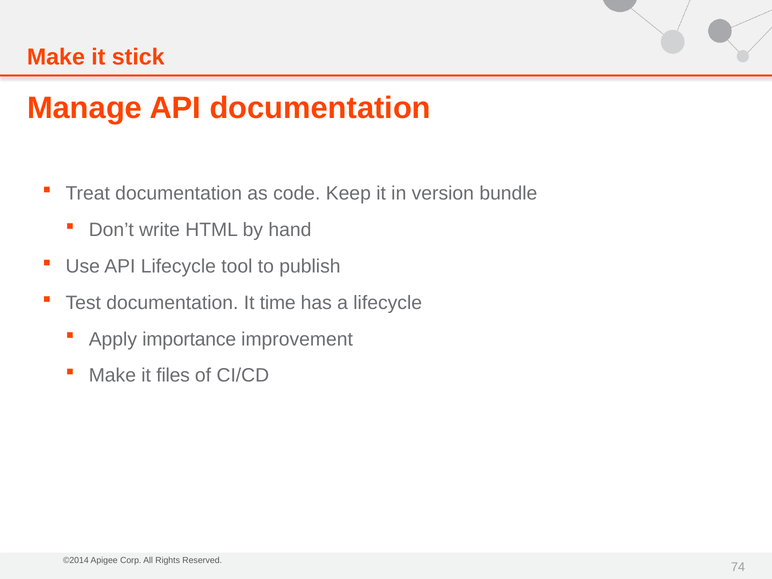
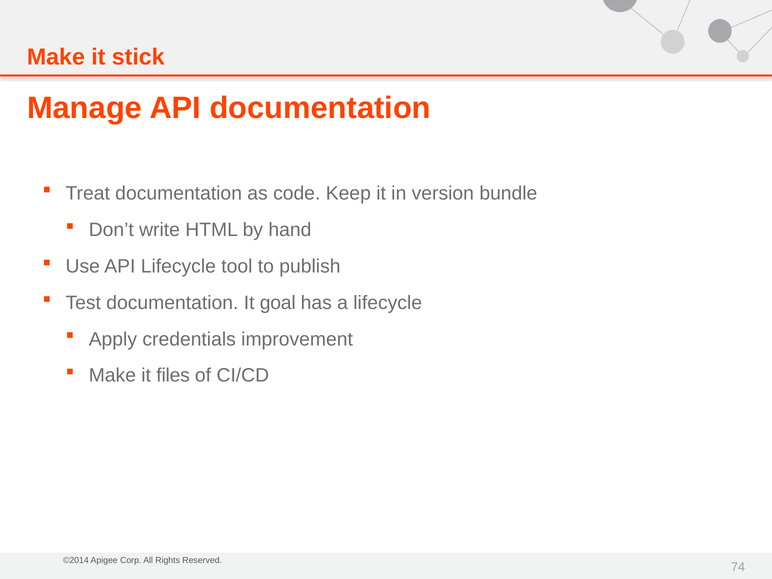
time: time -> goal
importance: importance -> credentials
